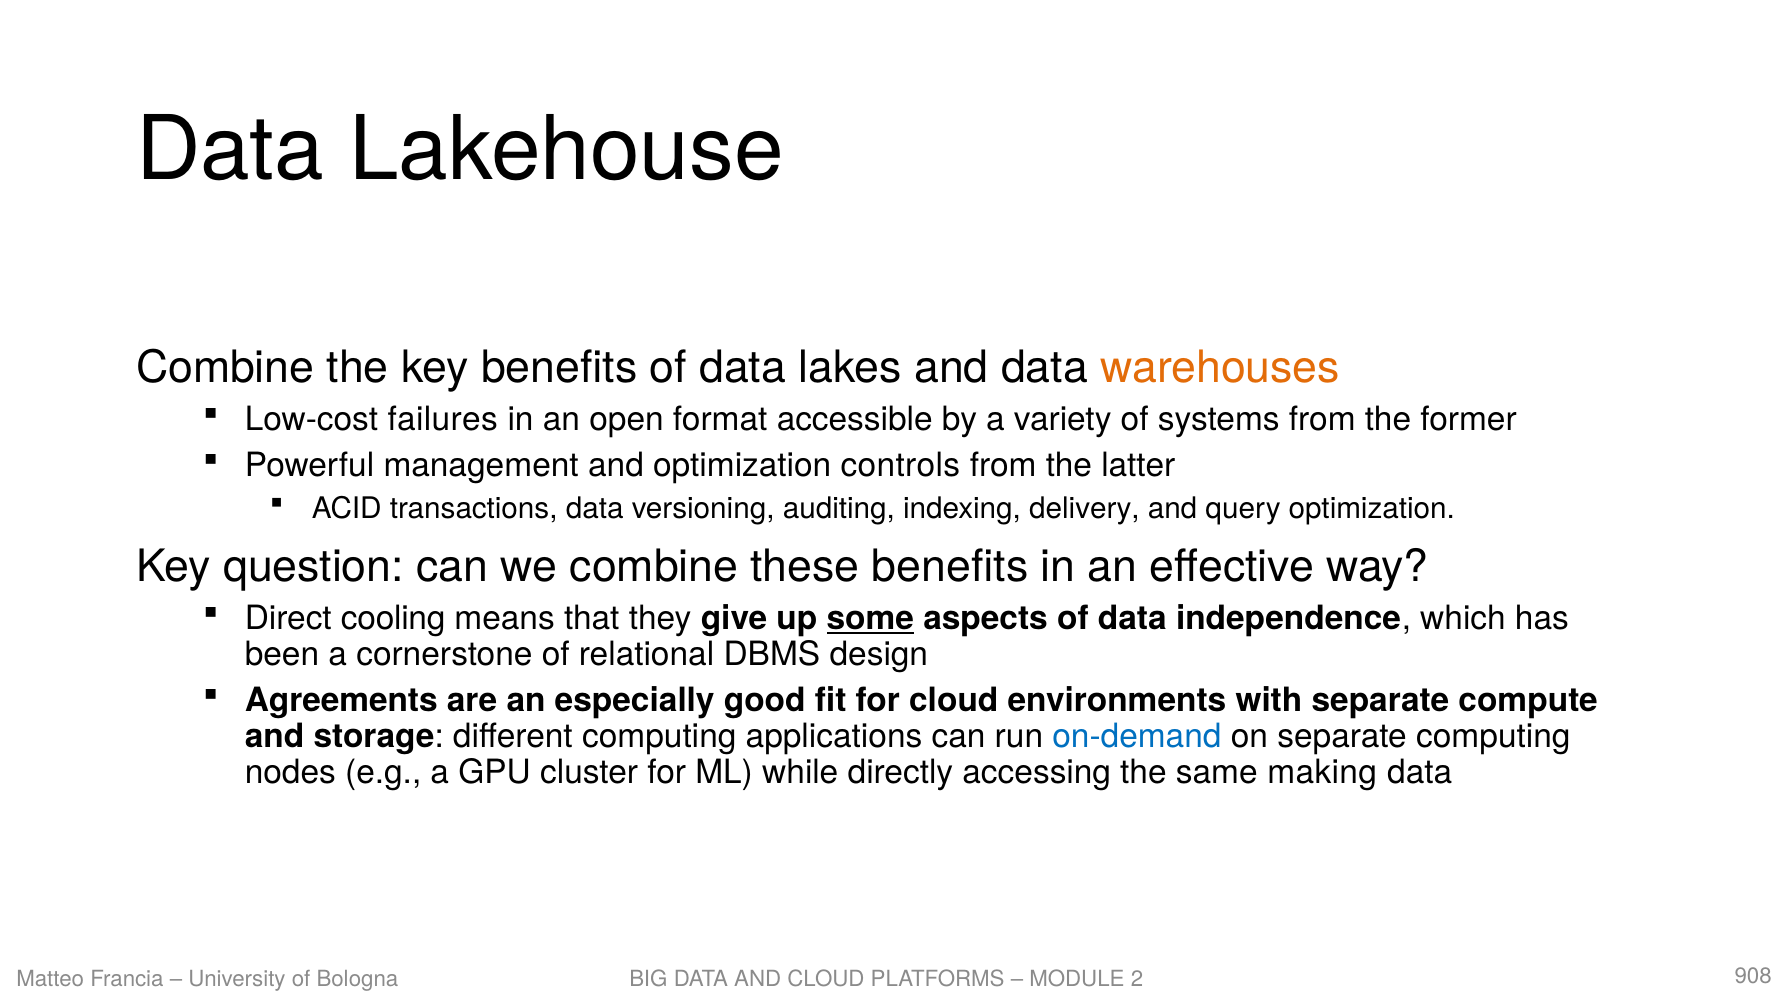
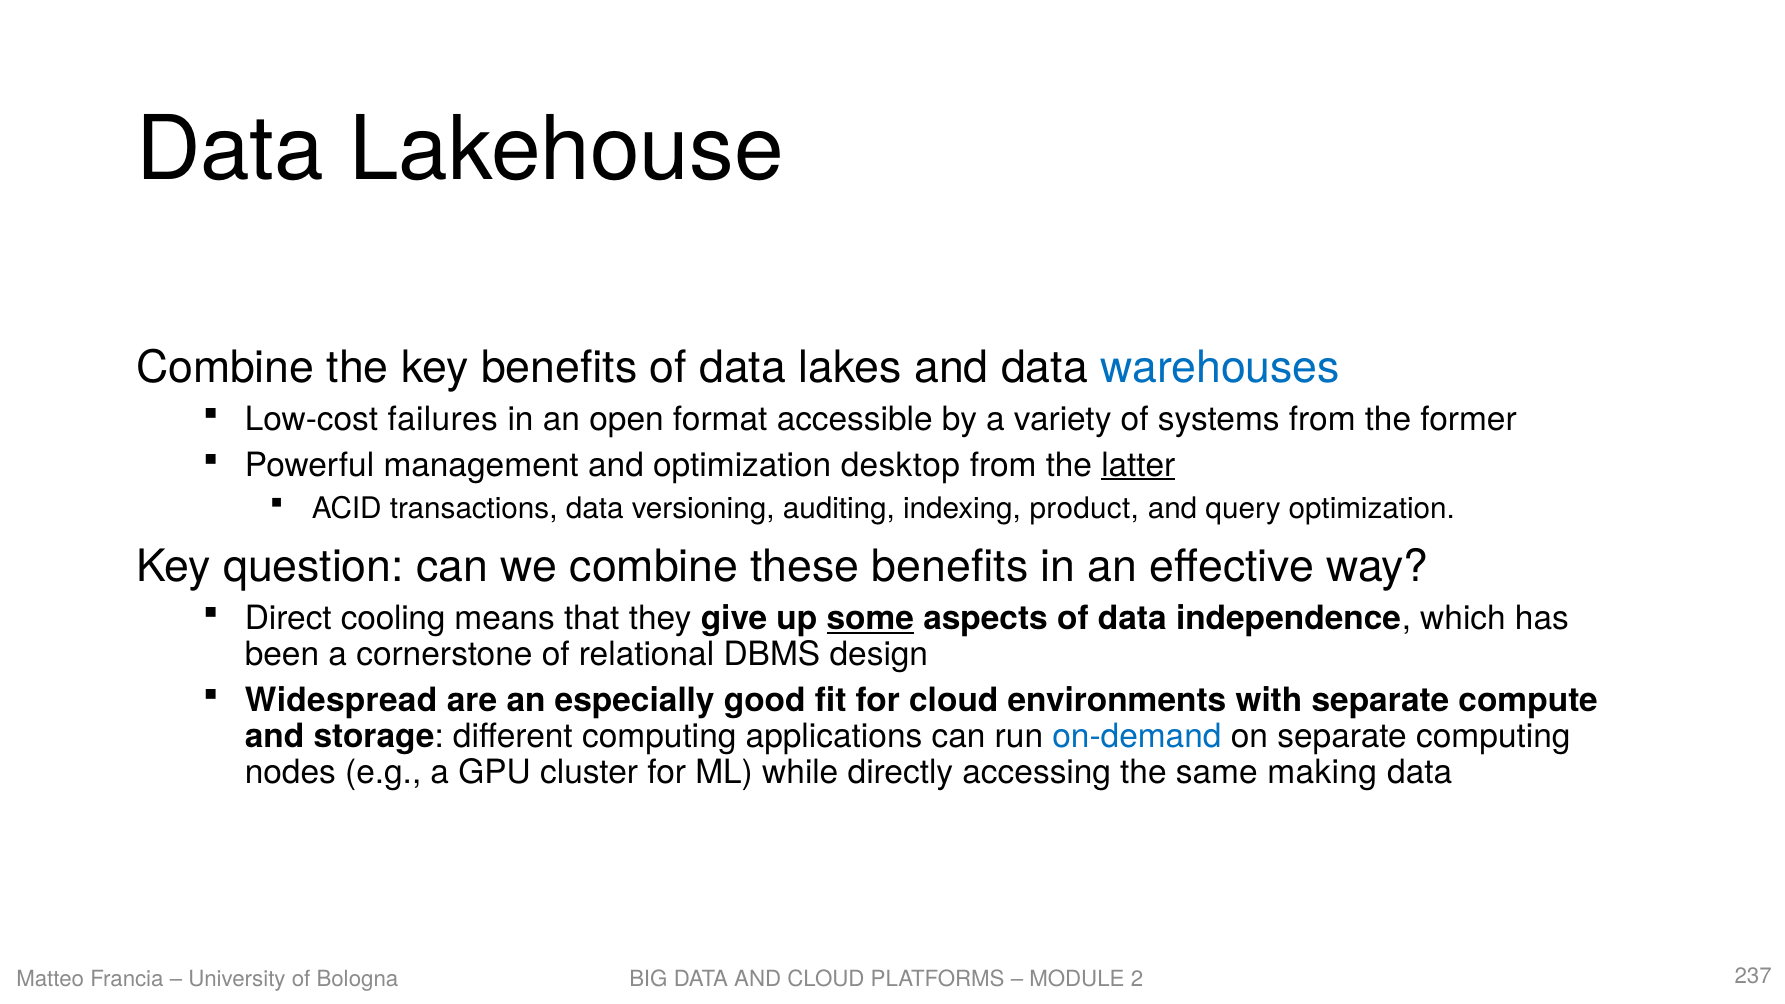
warehouses colour: orange -> blue
controls: controls -> desktop
latter underline: none -> present
delivery: delivery -> product
Agreements: Agreements -> Widespread
908: 908 -> 237
